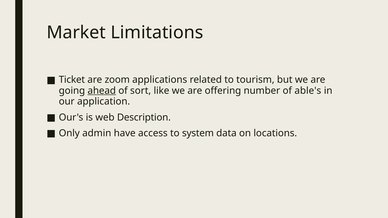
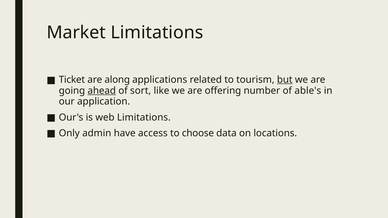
zoom: zoom -> along
but underline: none -> present
web Description: Description -> Limitations
system: system -> choose
